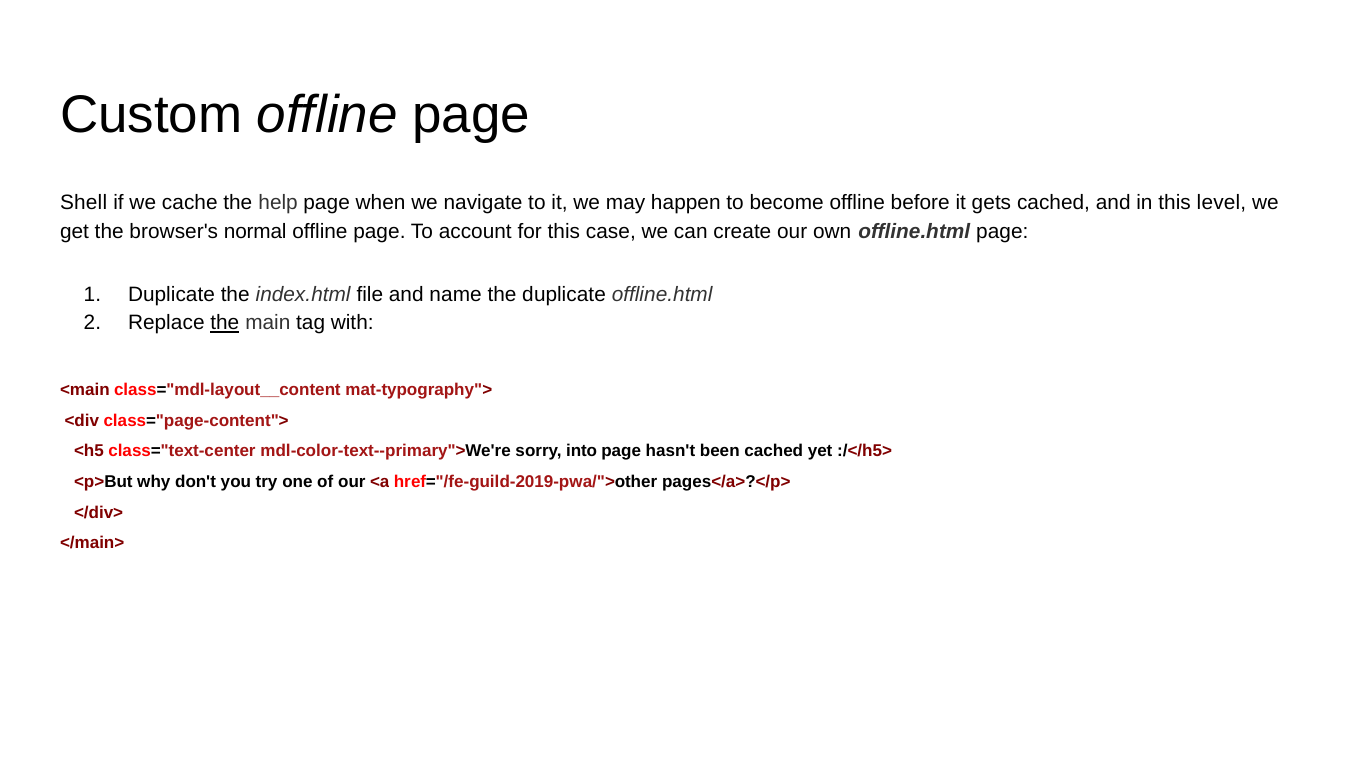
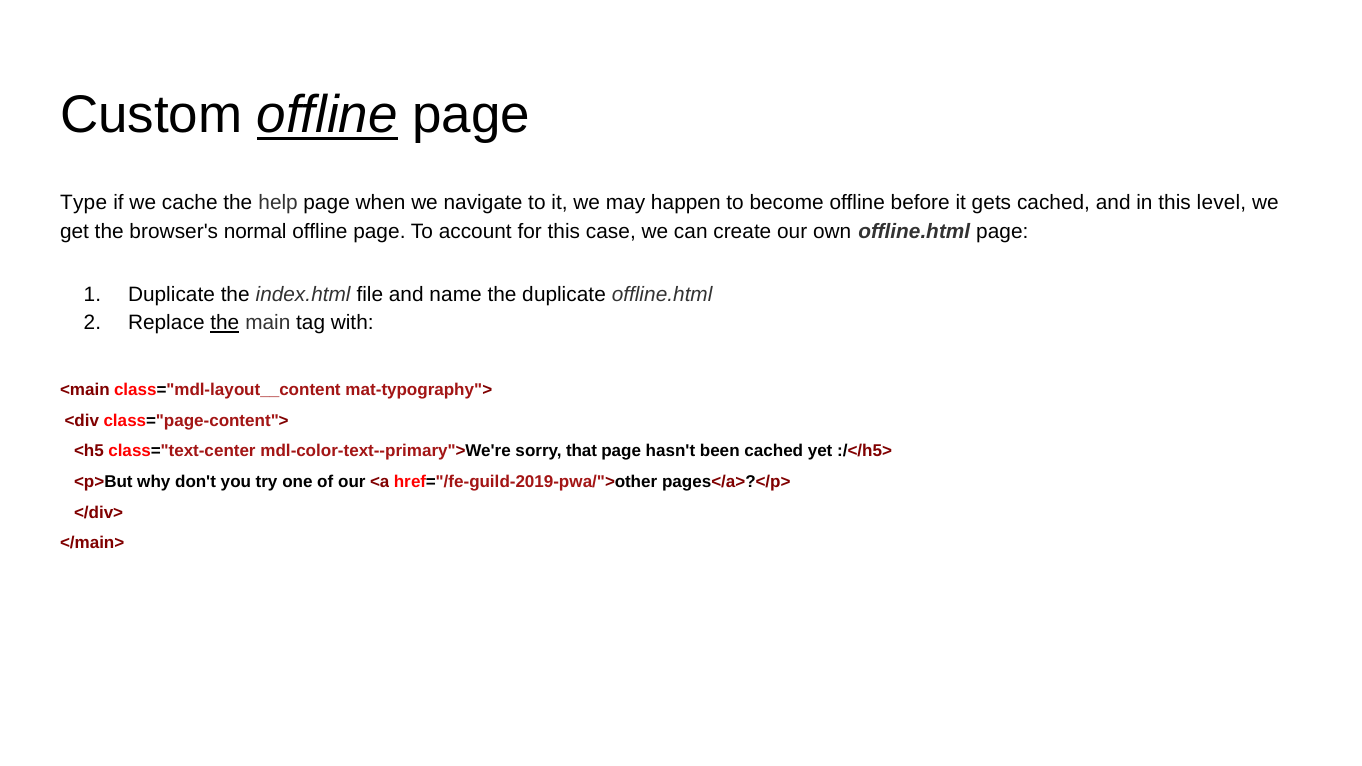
offline at (327, 115) underline: none -> present
Shell: Shell -> Type
into: into -> that
